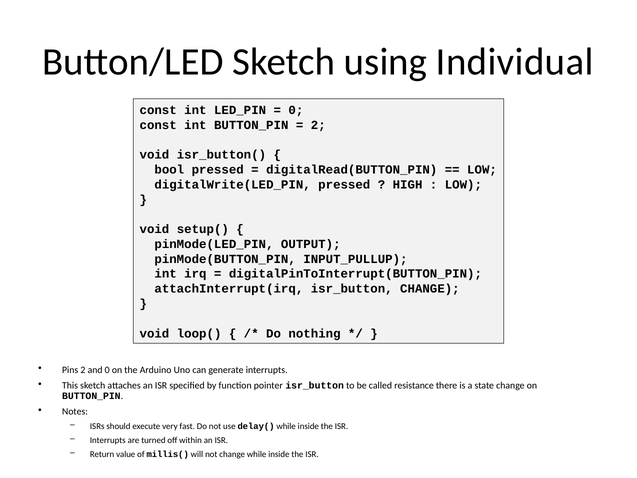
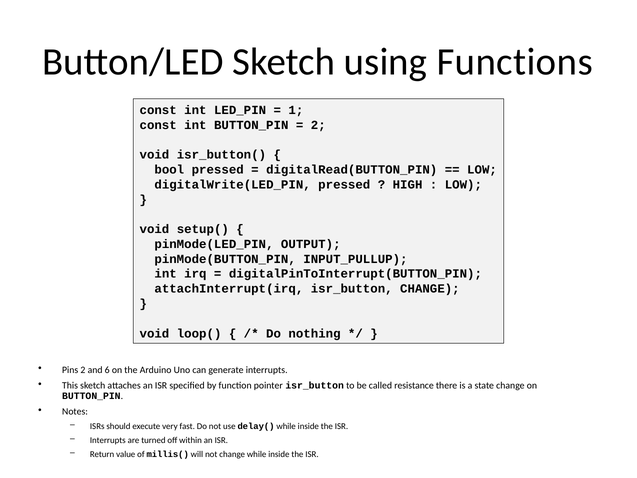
Individual: Individual -> Functions
0 at (296, 110): 0 -> 1
and 0: 0 -> 6
